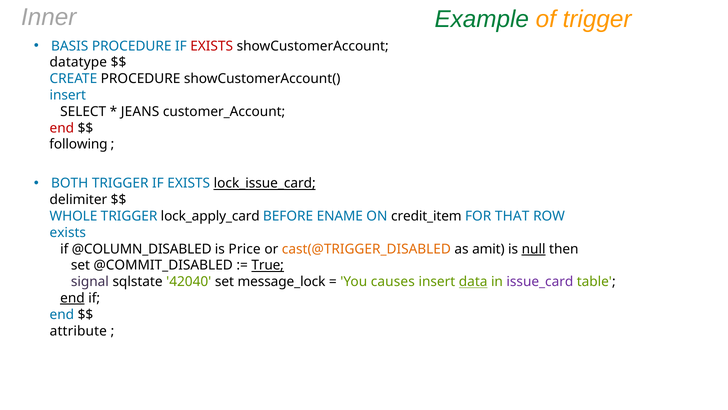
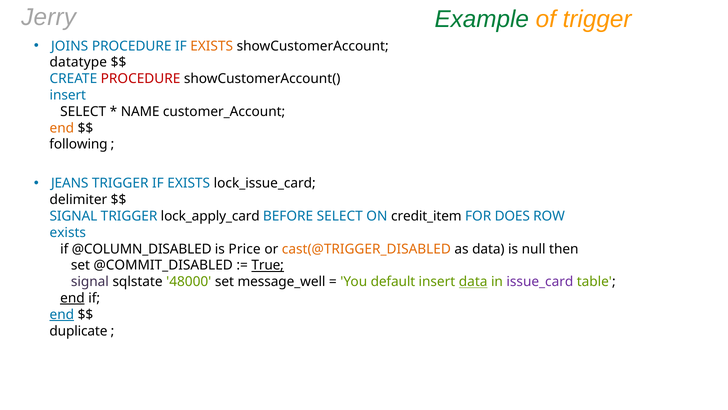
Inner: Inner -> Jerry
BASIS: BASIS -> JOINS
EXISTS at (212, 46) colour: red -> orange
PROCEDURE at (141, 79) colour: black -> red
JEANS: JEANS -> NAME
end at (62, 128) colour: red -> orange
BOTH: BOTH -> JEANS
lock_issue_card underline: present -> none
WHOLE at (73, 216): WHOLE -> SIGNAL
BEFORE ENAME: ENAME -> SELECT
THAT: THAT -> DOES
as amit: amit -> data
null underline: present -> none
42040: 42040 -> 48000
message_lock: message_lock -> message_well
causes: causes -> default
end at (62, 314) underline: none -> present
attribute: attribute -> duplicate
